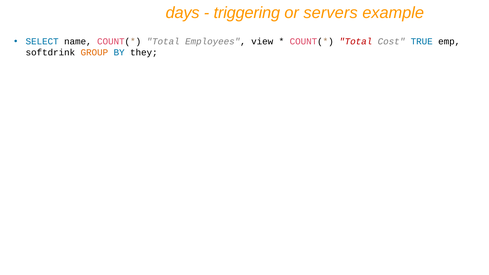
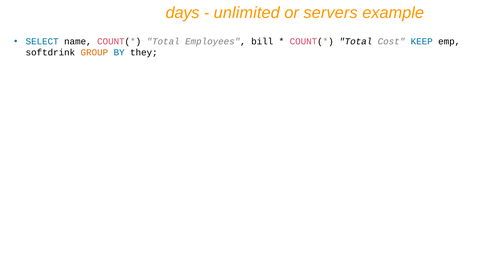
triggering: triggering -> unlimited
view: view -> bill
Total at (356, 42) colour: red -> black
TRUE: TRUE -> KEEP
